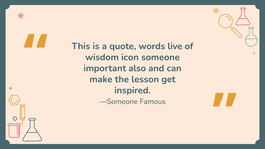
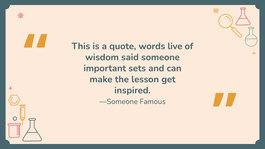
icon: icon -> said
also: also -> sets
